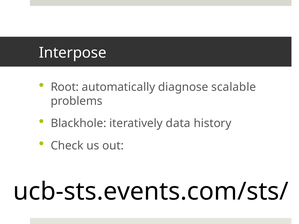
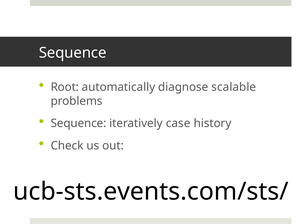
Interpose at (73, 53): Interpose -> Sequence
Blackhole at (78, 123): Blackhole -> Sequence
data: data -> case
